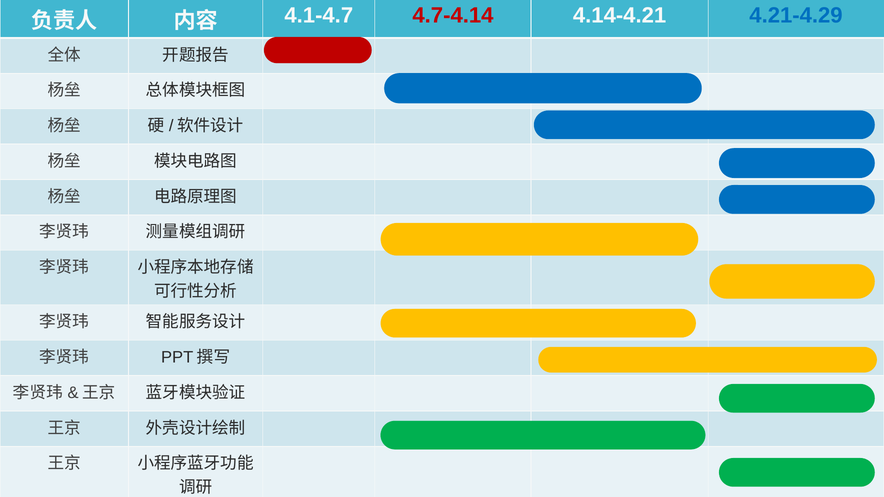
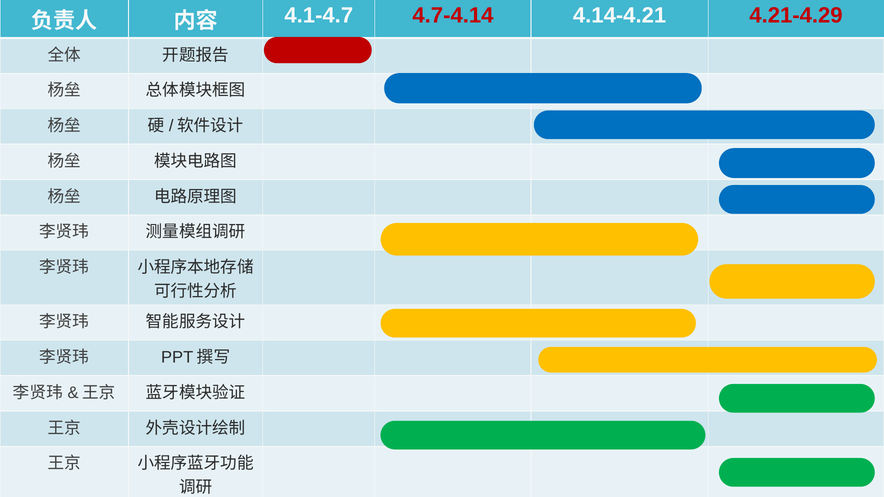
4.21-4.29 colour: blue -> red
